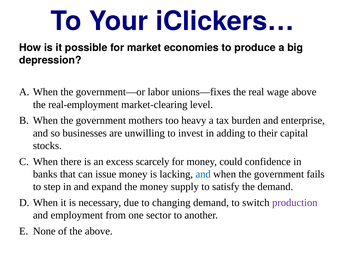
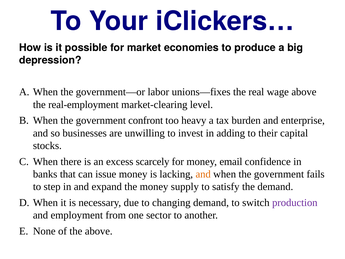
mothers: mothers -> confront
could: could -> email
and at (203, 174) colour: blue -> orange
